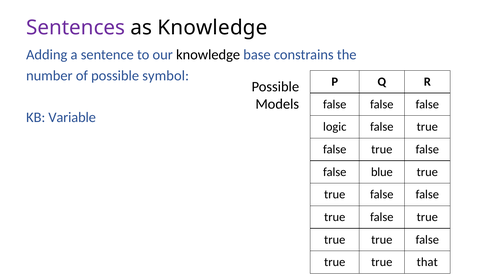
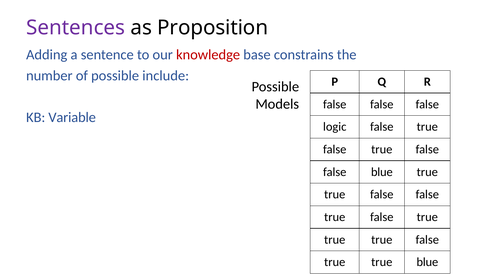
as Knowledge: Knowledge -> Proposition
knowledge at (208, 55) colour: black -> red
symbol: symbol -> include
true that: that -> blue
